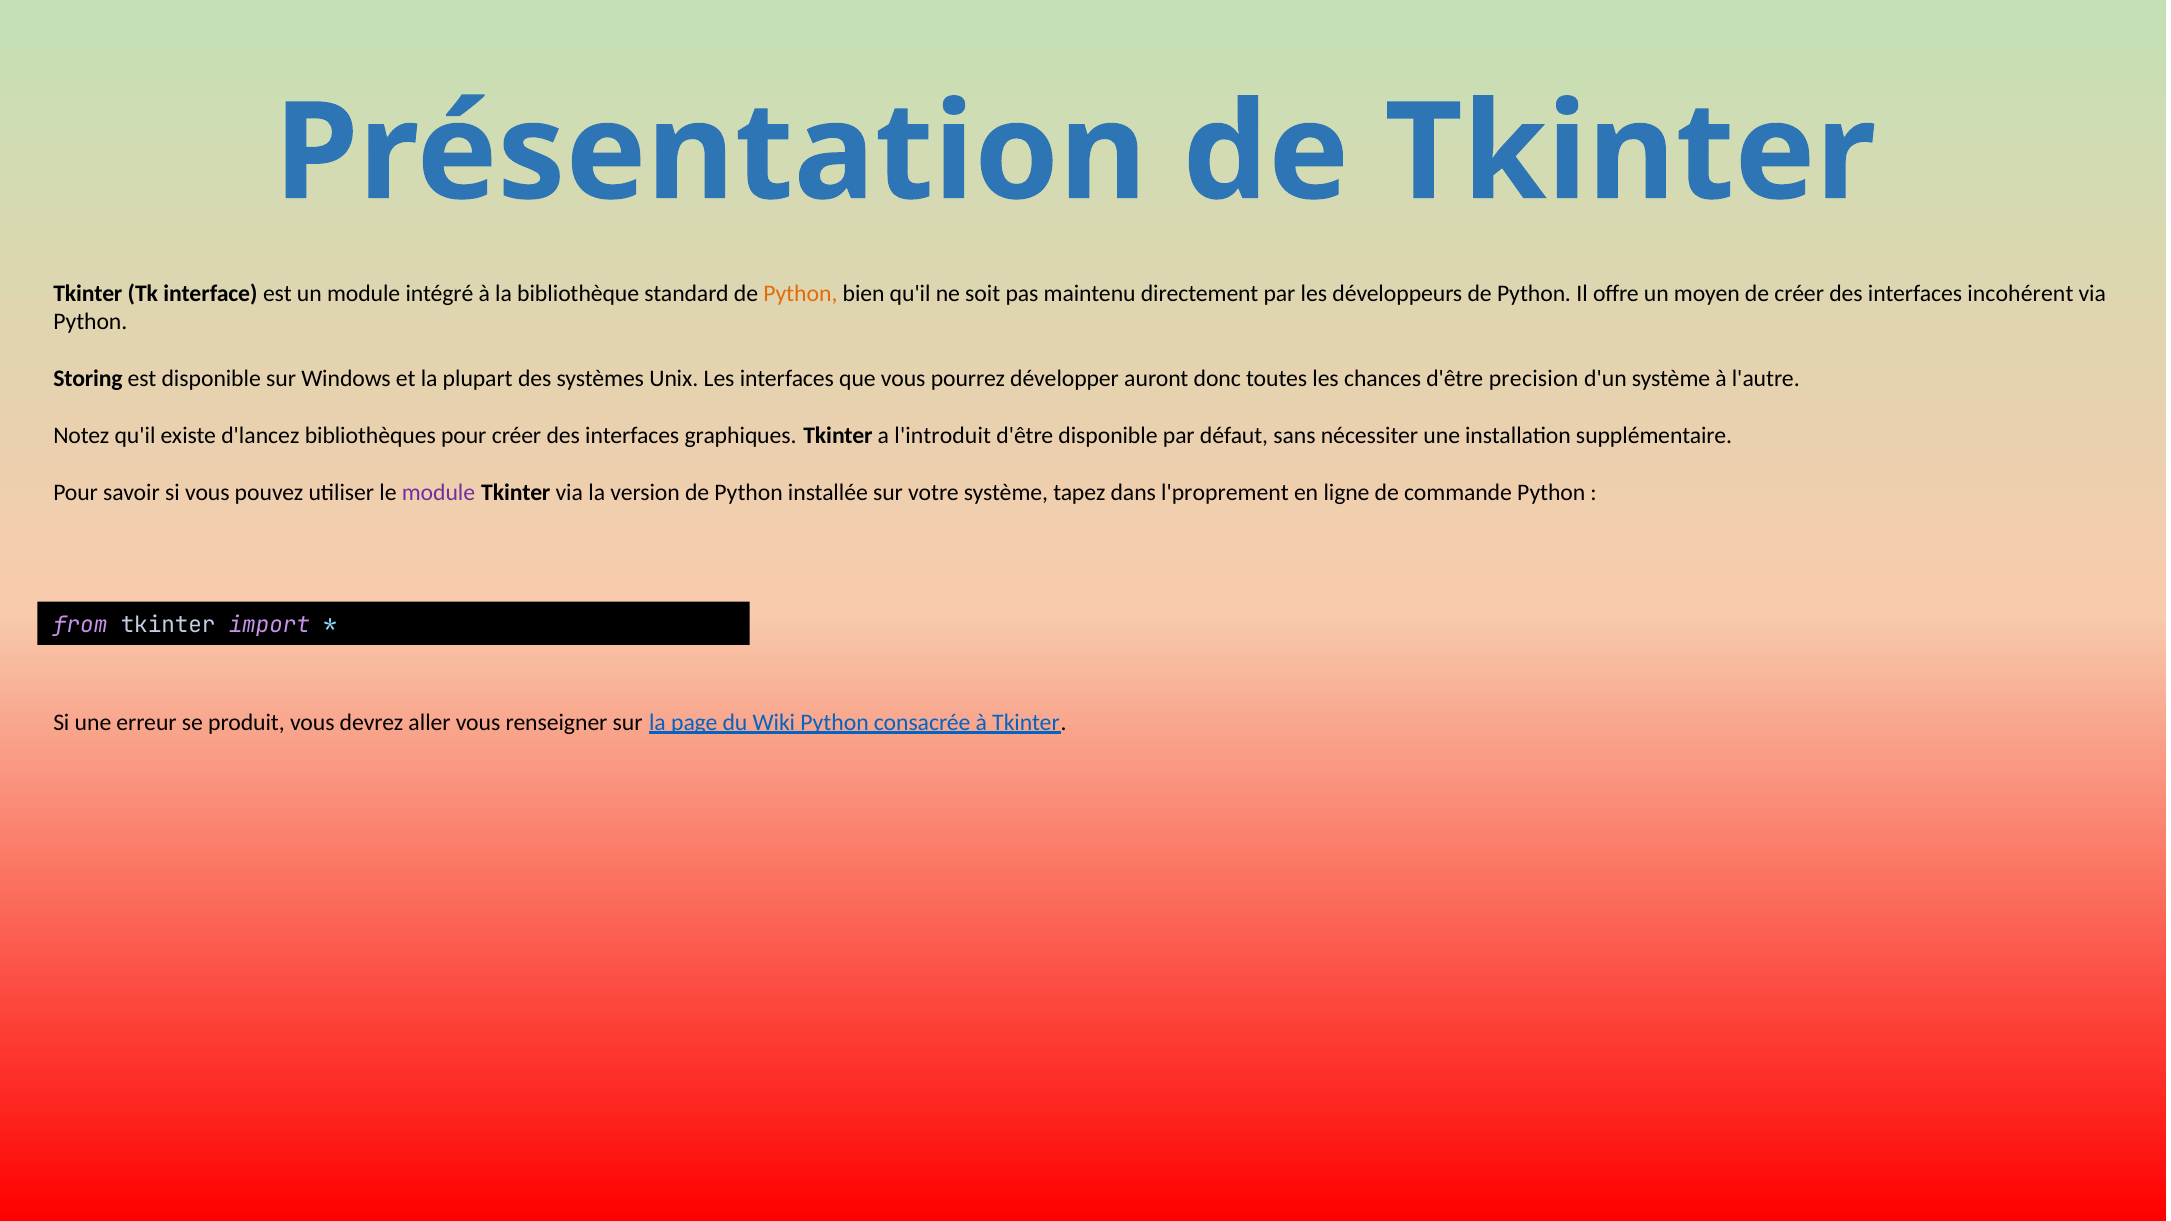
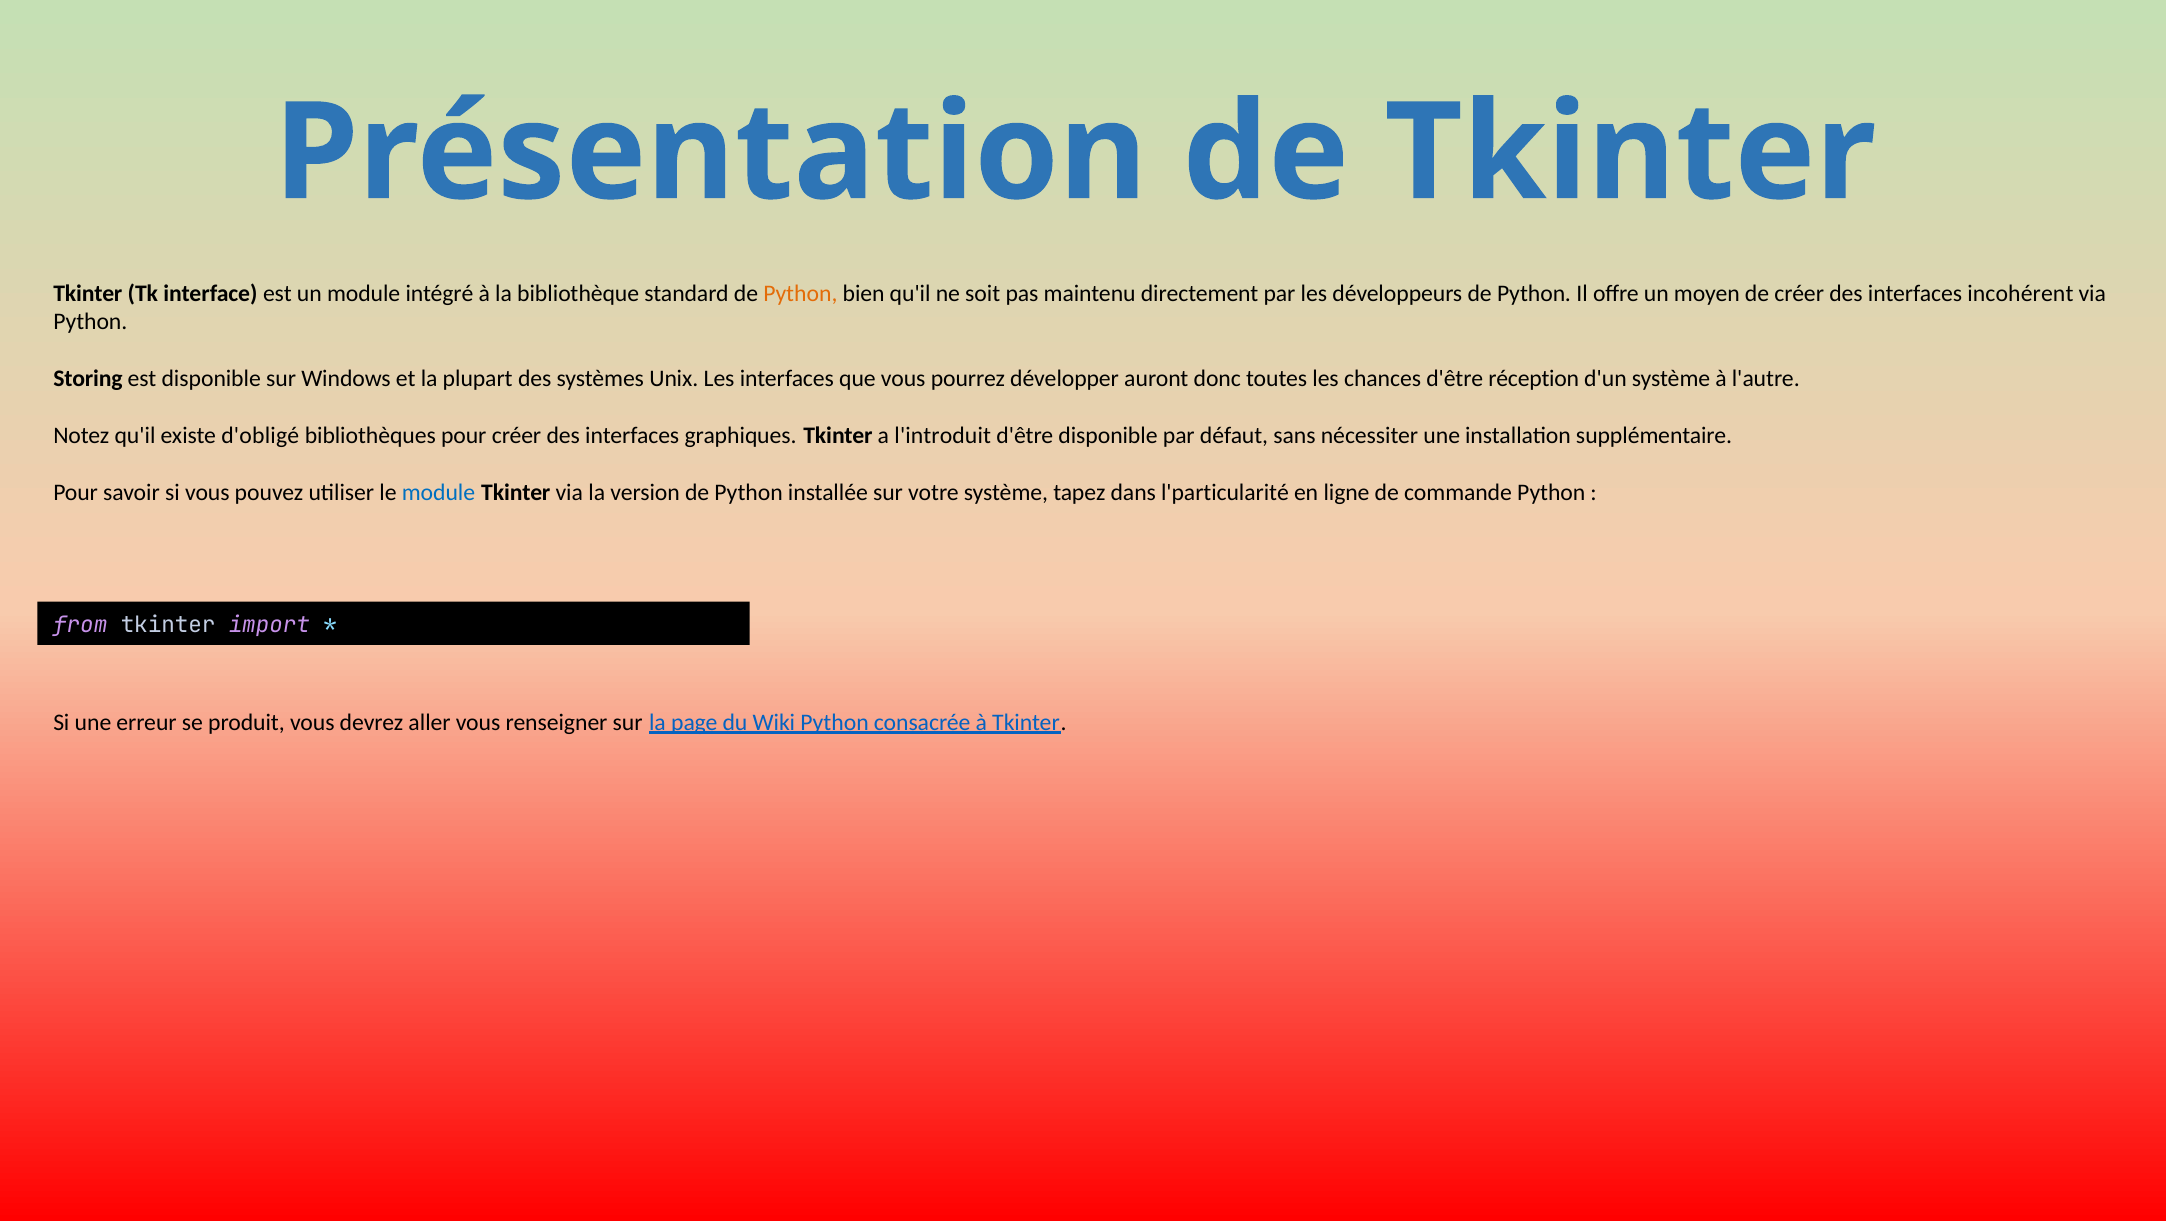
precision: precision -> réception
d'lancez: d'lancez -> d'obligé
module at (438, 493) colour: purple -> blue
l'proprement: l'proprement -> l'particularité
